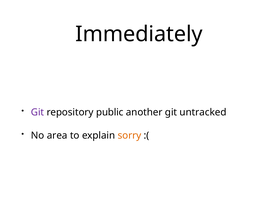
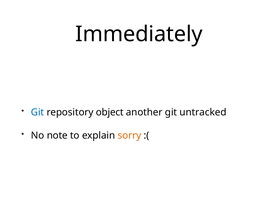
Git at (38, 112) colour: purple -> blue
public: public -> object
area: area -> note
